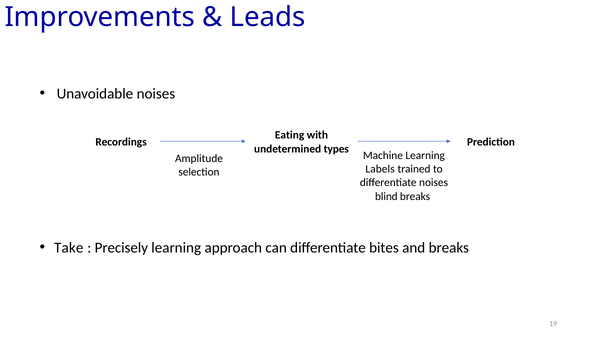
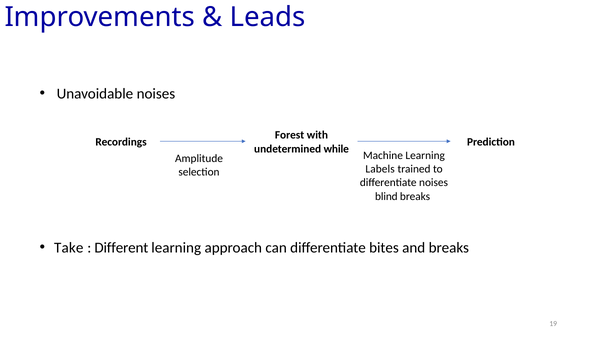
Eating: Eating -> Forest
types: types -> while
Precisely: Precisely -> Different
